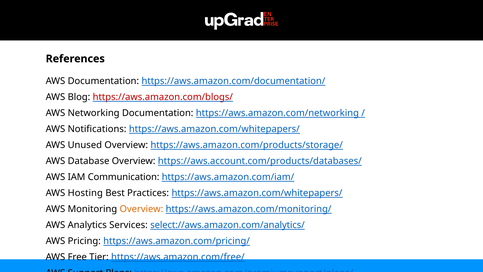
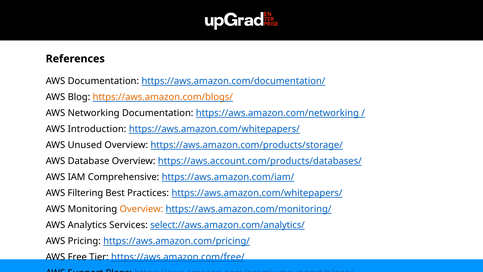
https://aws.amazon.com/blogs/ colour: red -> orange
Notifications: Notifications -> Introduction
Communication: Communication -> Comprehensive
Hosting: Hosting -> Filtering
